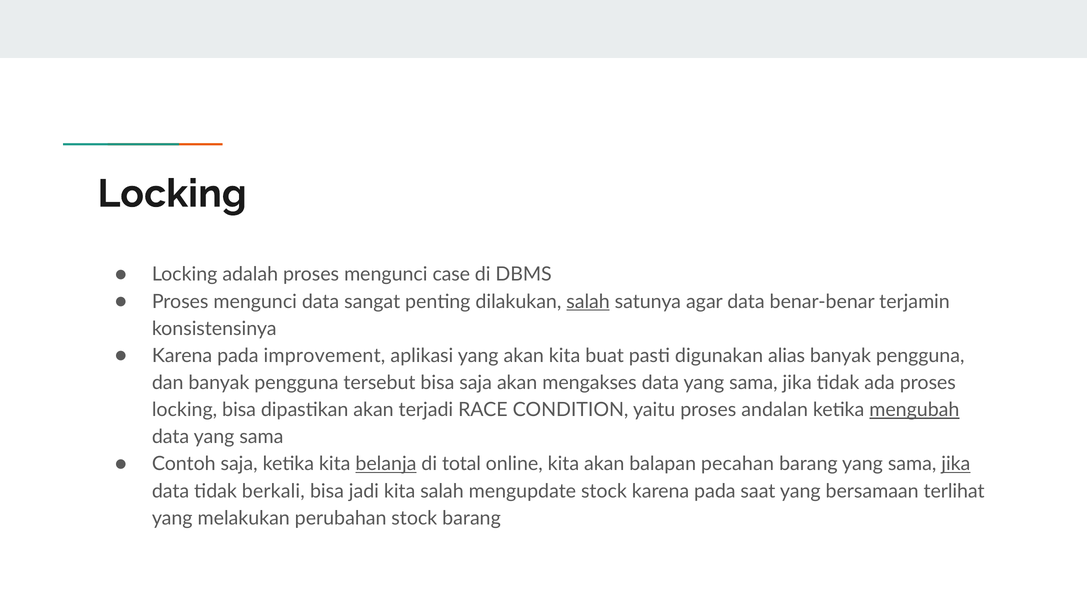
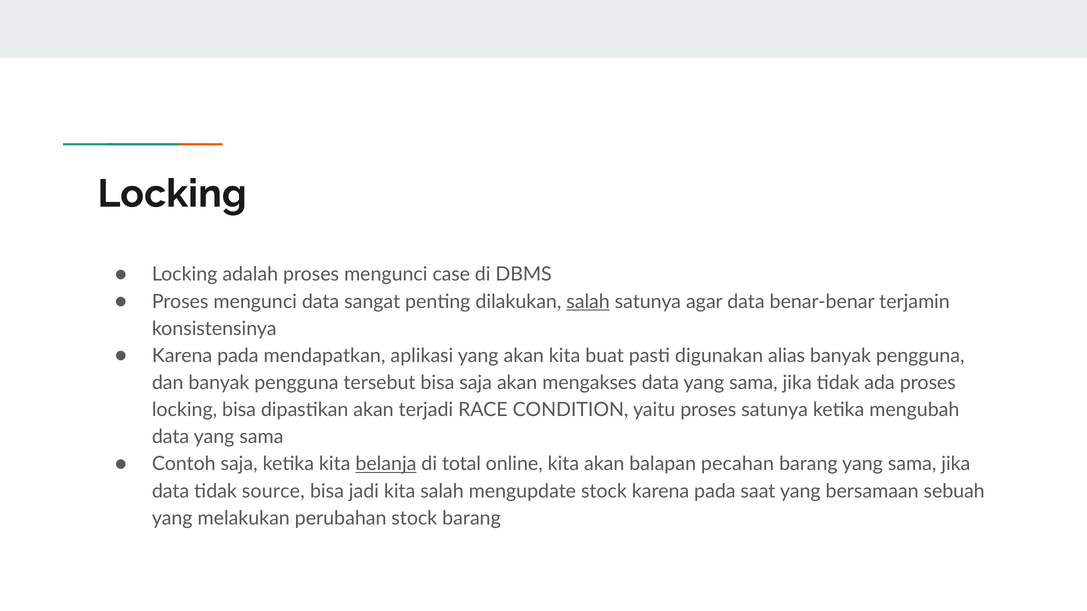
improvement: improvement -> mendapatkan
proses andalan: andalan -> satunya
mengubah underline: present -> none
jika at (956, 464) underline: present -> none
berkali: berkali -> source
terlihat: terlihat -> sebuah
